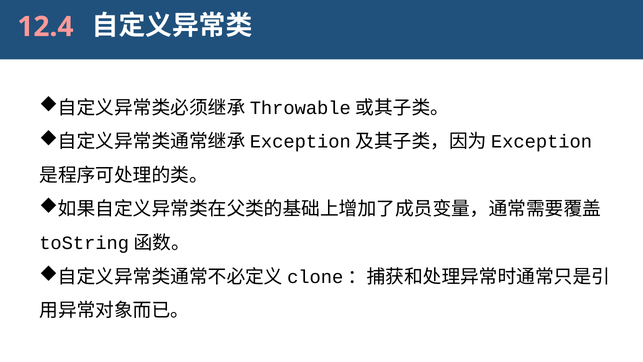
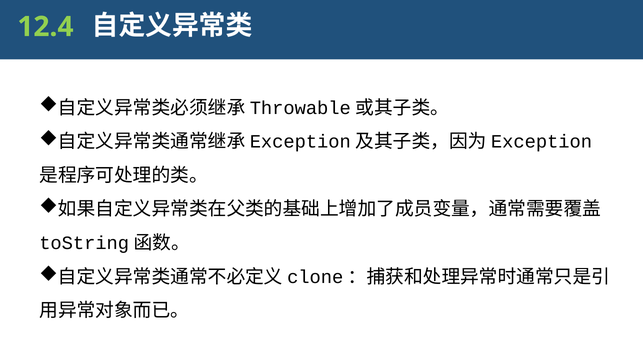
12.4 colour: pink -> light green
